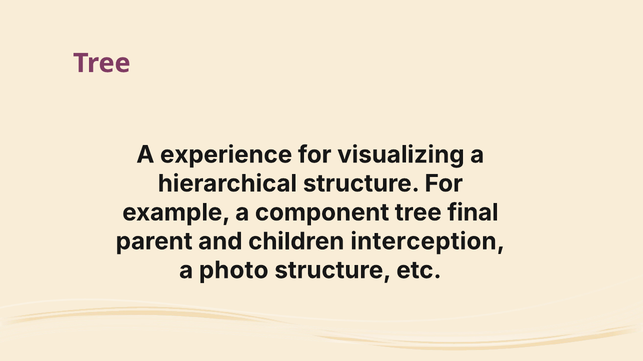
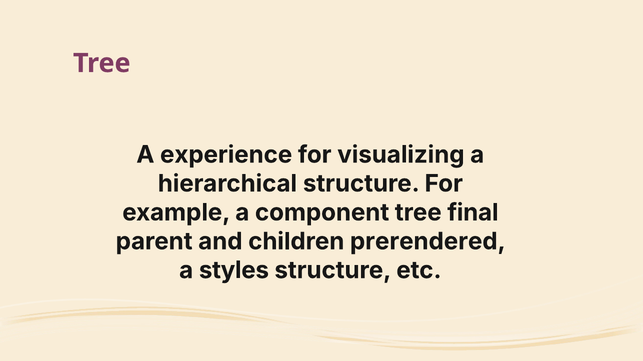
interception: interception -> prerendered
photo: photo -> styles
